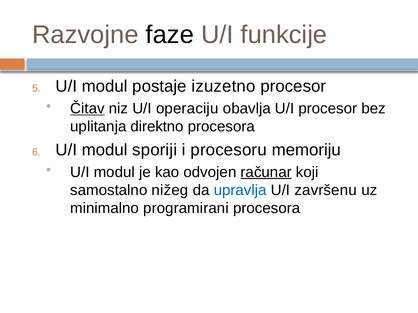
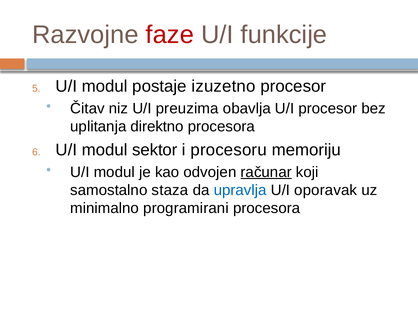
faze colour: black -> red
Čitav underline: present -> none
operaciju: operaciju -> preuzima
sporiji: sporiji -> sektor
nižeg: nižeg -> staza
završenu: završenu -> oporavak
